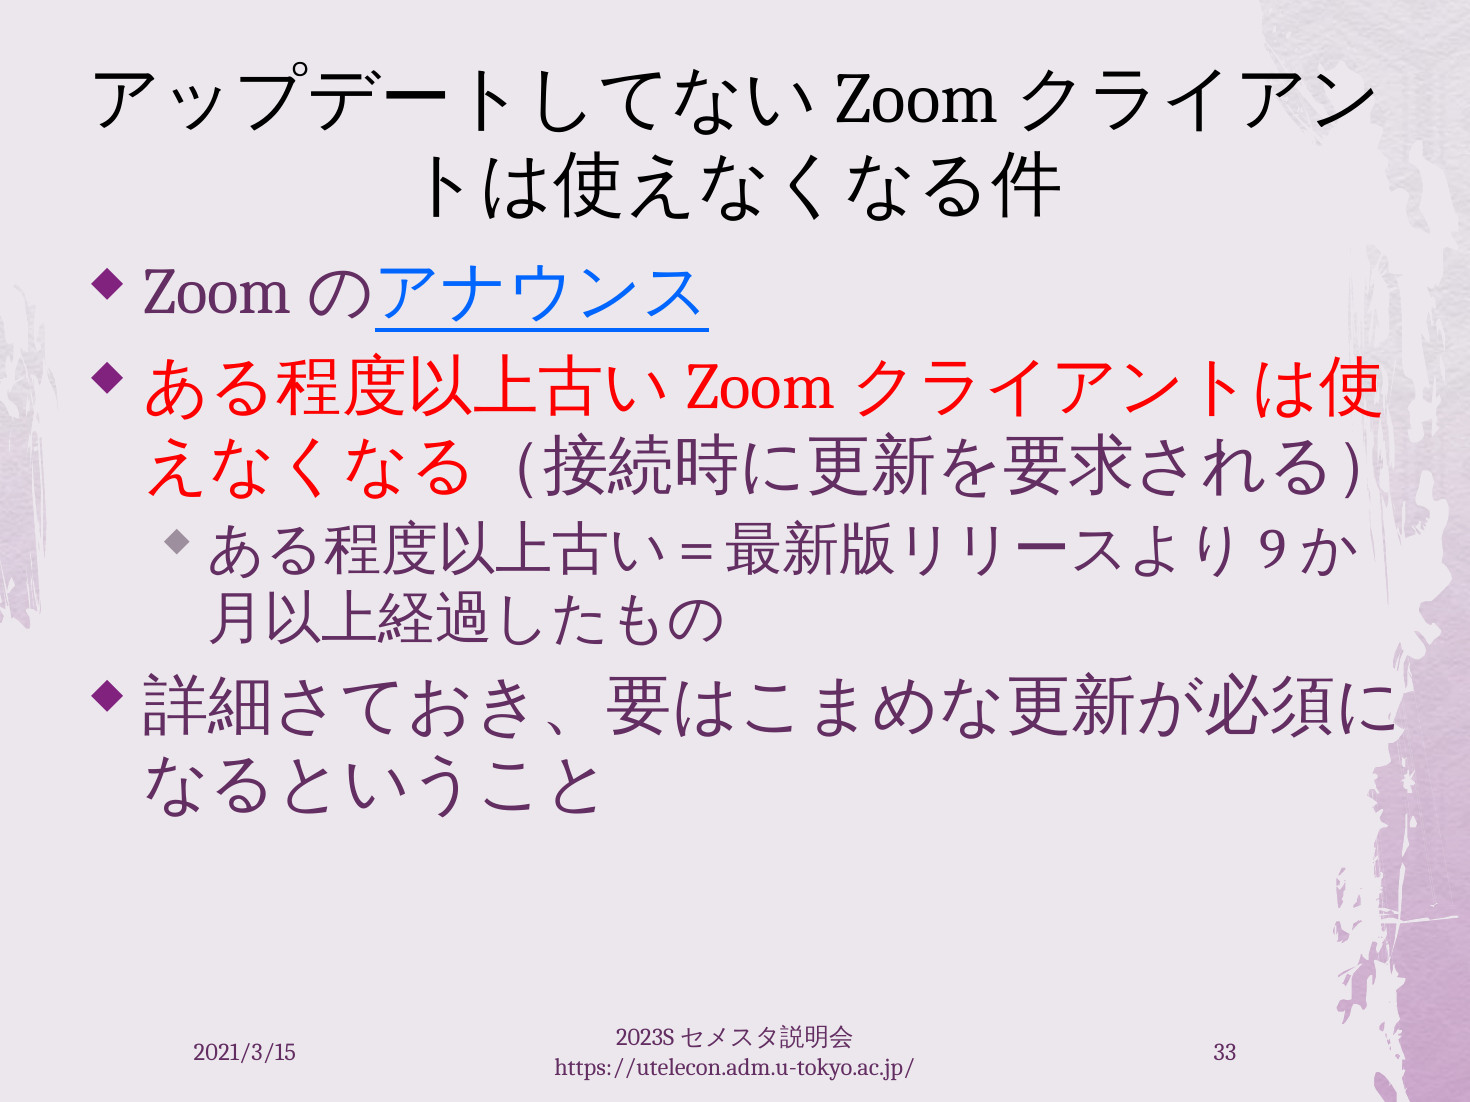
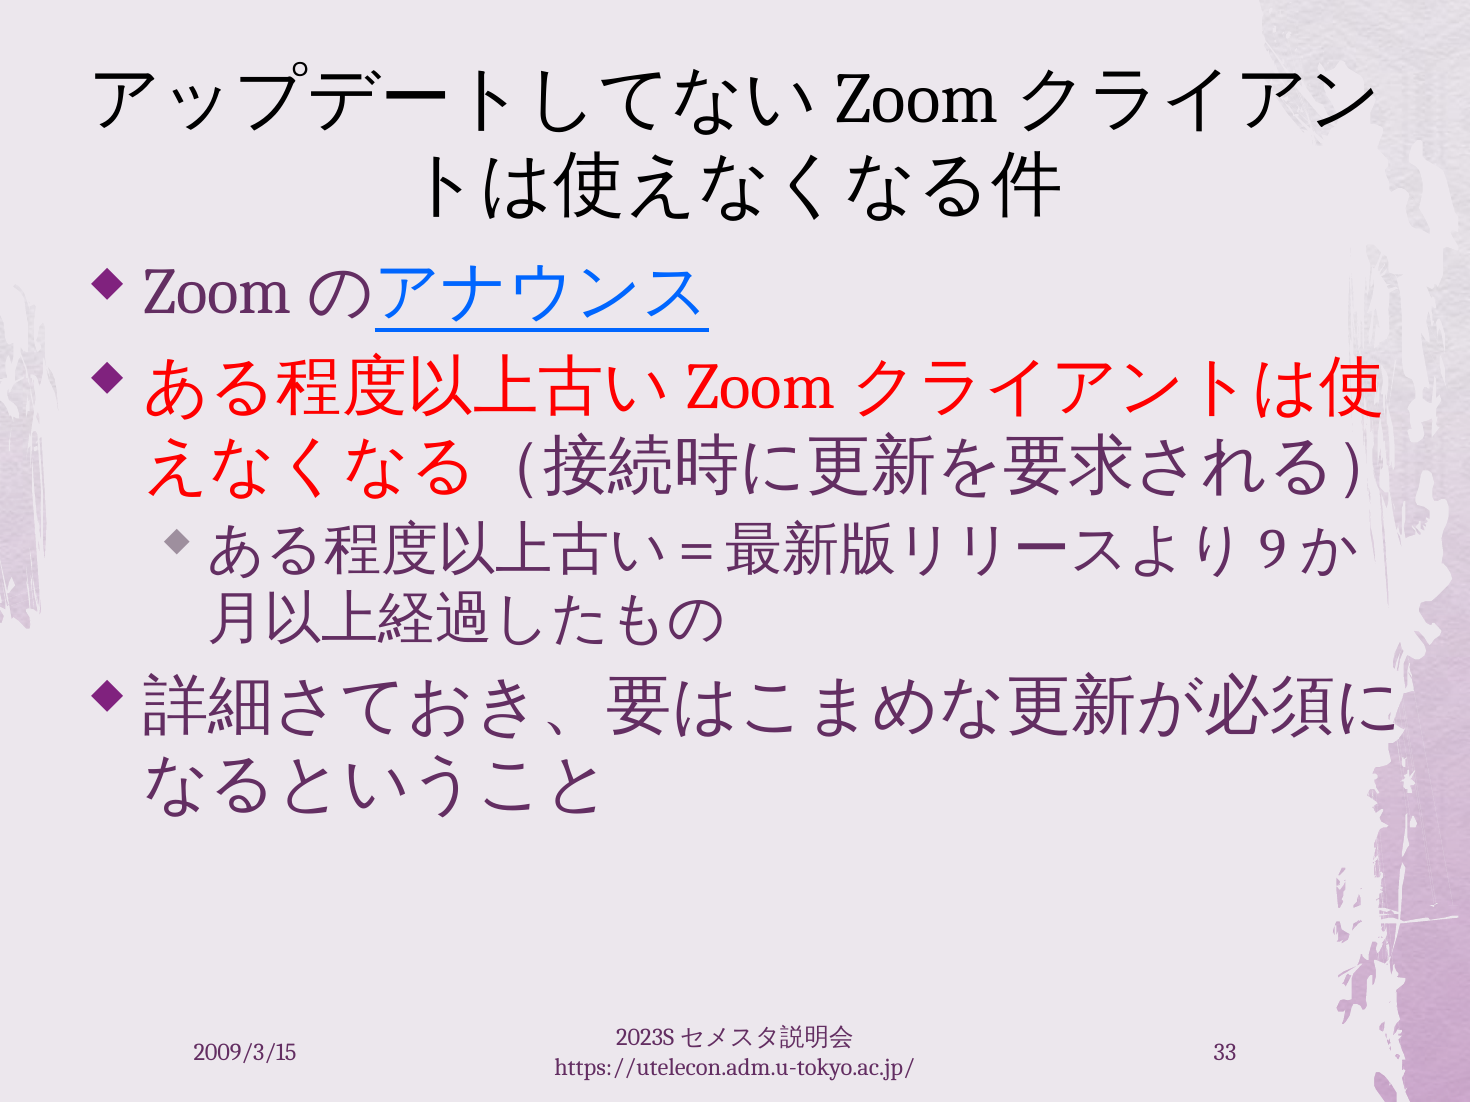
2021/3/15: 2021/3/15 -> 2009/3/15
